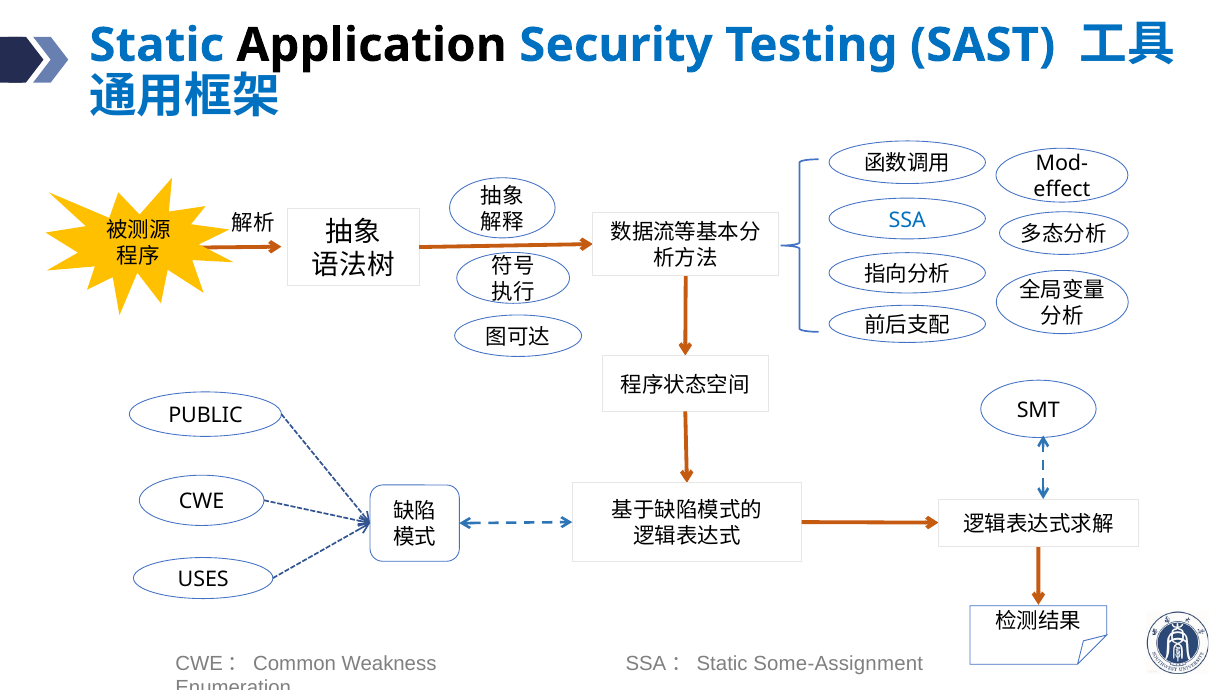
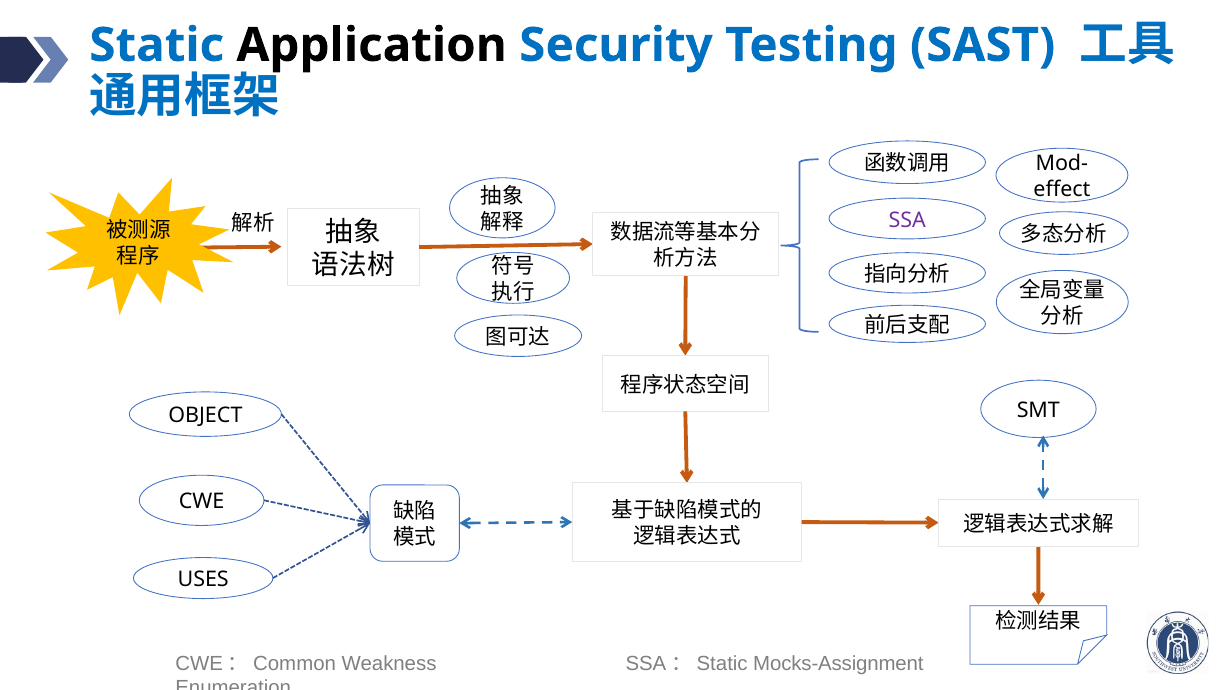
SSA colour: blue -> purple
PUBLIC: PUBLIC -> OBJECT
Some-Assignment: Some-Assignment -> Mocks-Assignment
